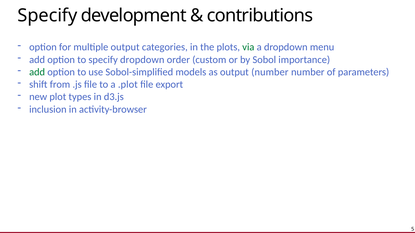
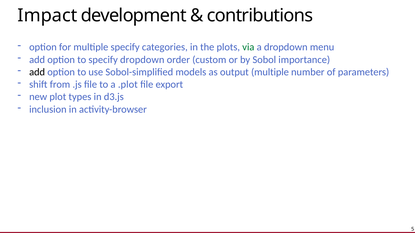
Specify at (47, 16): Specify -> Impact
multiple output: output -> specify
add at (37, 72) colour: green -> black
output number: number -> multiple
